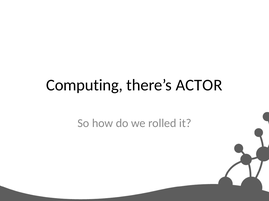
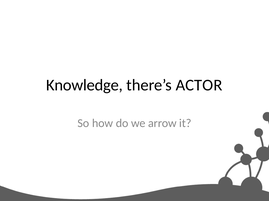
Computing: Computing -> Knowledge
rolled: rolled -> arrow
